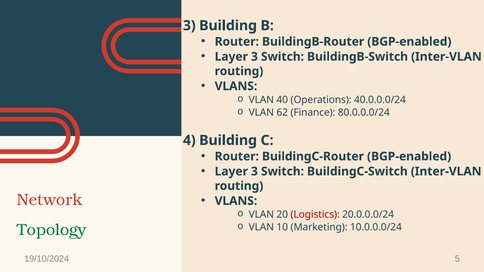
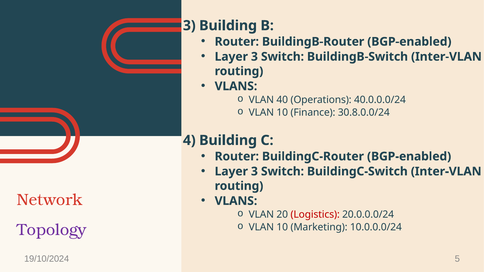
62 at (282, 113): 62 -> 10
80.0.0.0/24: 80.0.0.0/24 -> 30.8.0.0/24
Topology colour: green -> purple
